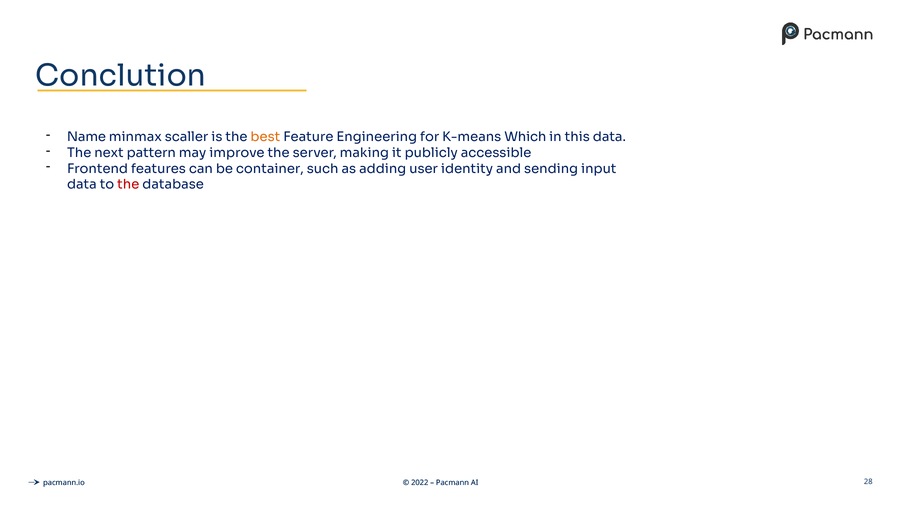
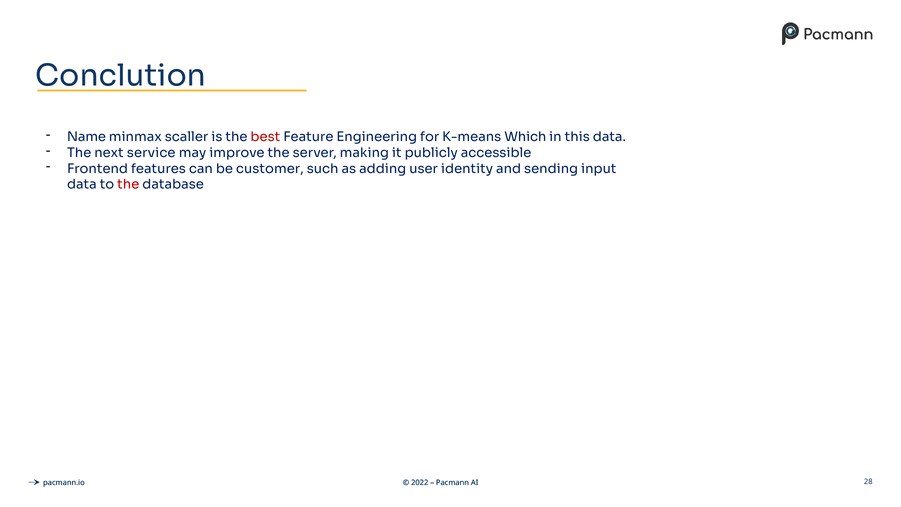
best colour: orange -> red
pattern: pattern -> service
container: container -> customer
